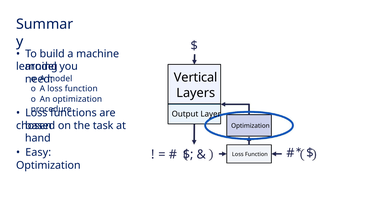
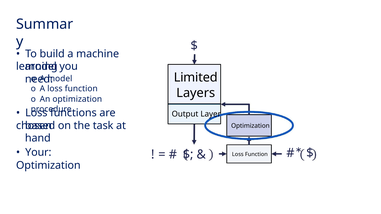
Vertical: Vertical -> Limited
Easy: Easy -> Your
